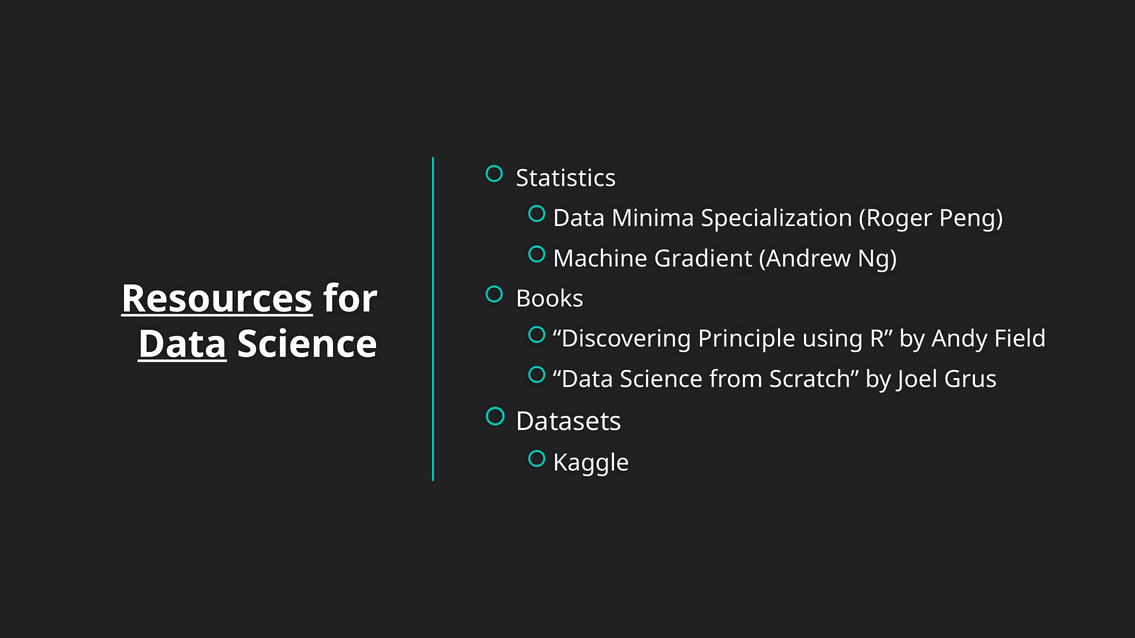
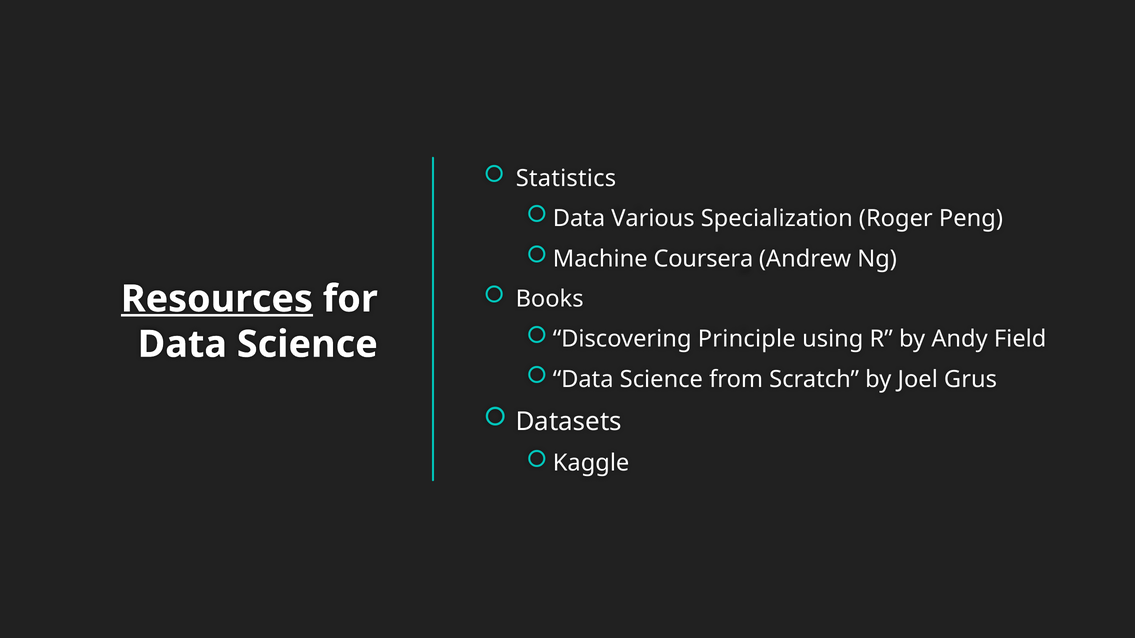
Minima: Minima -> Various
Gradient: Gradient -> Coursera
Data at (182, 345) underline: present -> none
